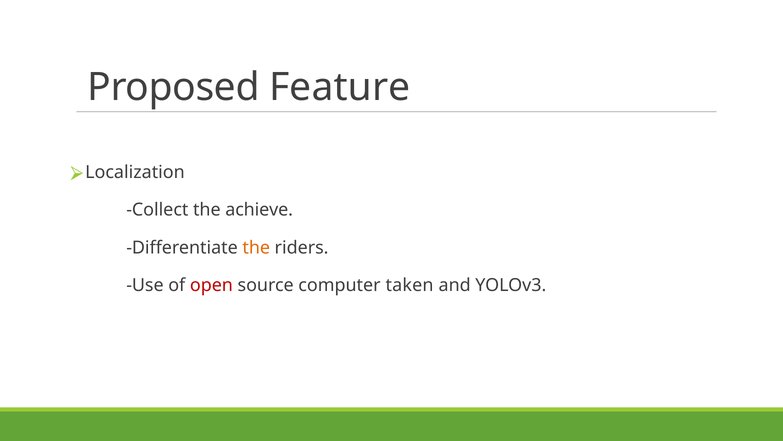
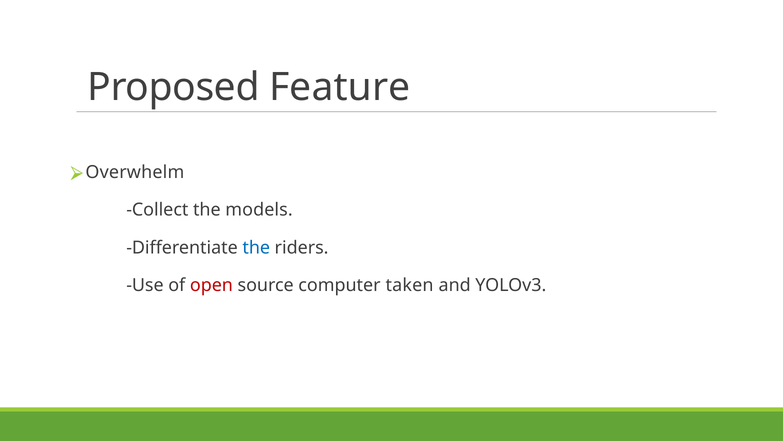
Localization: Localization -> Overwhelm
achieve: achieve -> models
the at (256, 247) colour: orange -> blue
